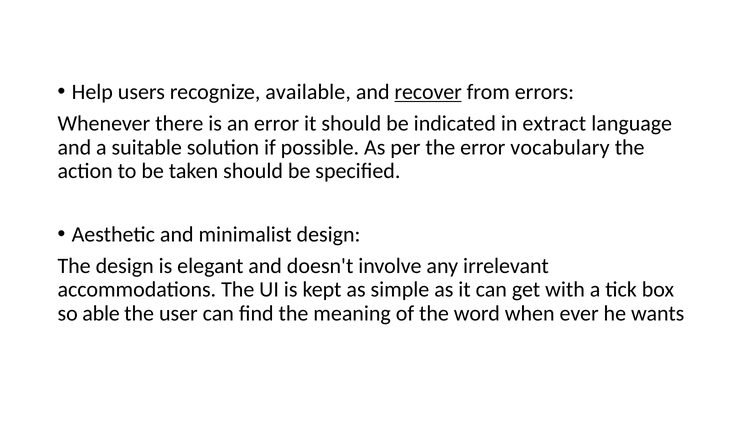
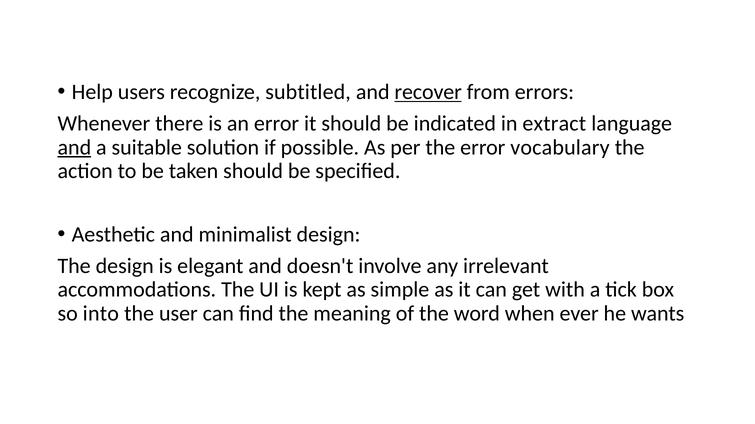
available: available -> subtitled
and at (74, 148) underline: none -> present
able: able -> into
